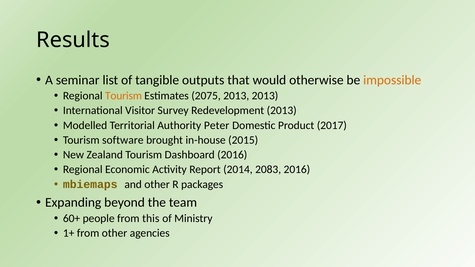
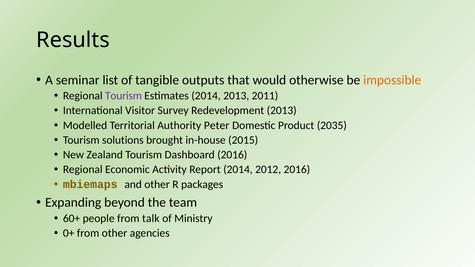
Tourism at (124, 96) colour: orange -> purple
Estimates 2075: 2075 -> 2014
2013 2013: 2013 -> 2011
2017: 2017 -> 2035
software: software -> solutions
2083: 2083 -> 2012
this: this -> talk
1+: 1+ -> 0+
